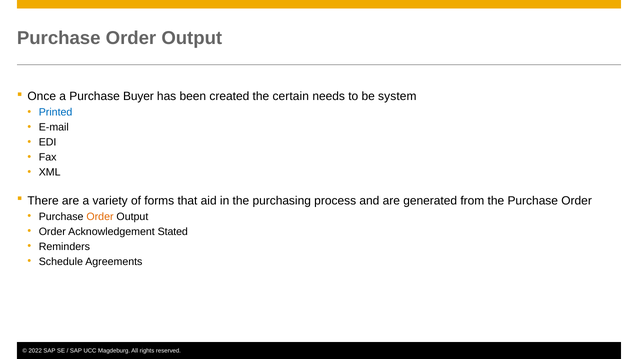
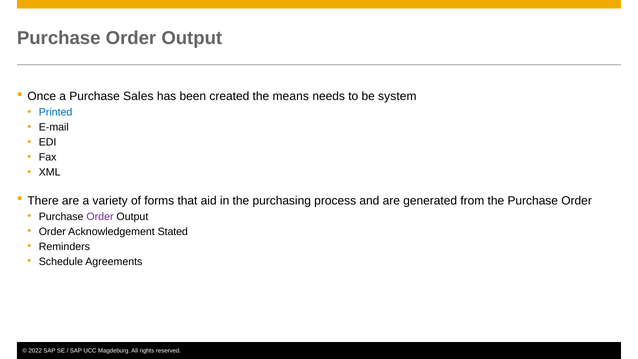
Buyer: Buyer -> Sales
certain: certain -> means
Order at (100, 216) colour: orange -> purple
